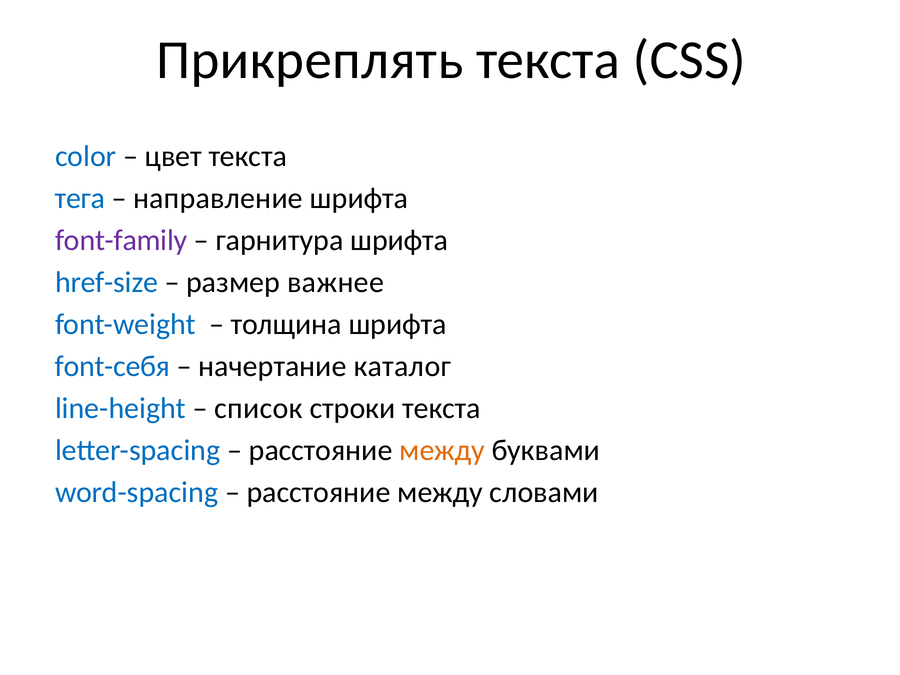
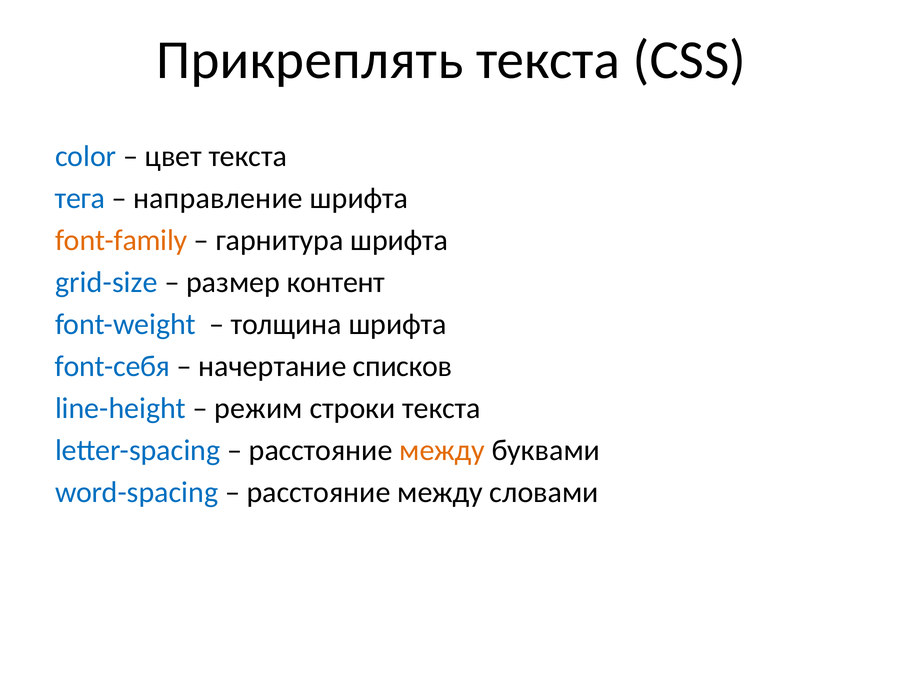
font-family colour: purple -> orange
href-size: href-size -> grid-size
важнее: важнее -> контент
каталог: каталог -> списков
список: список -> режим
